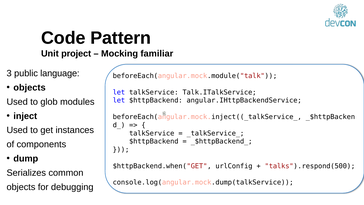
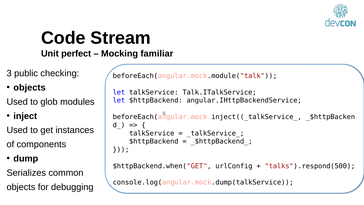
Pattern: Pattern -> Stream
project: project -> perfect
language: language -> checking
